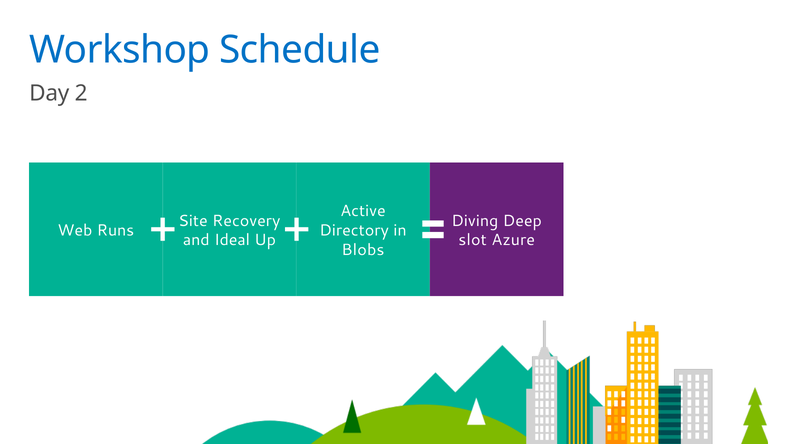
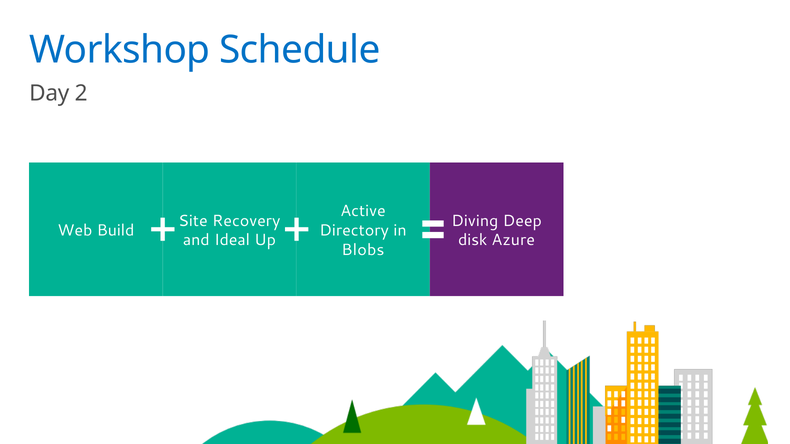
Runs: Runs -> Build
slot: slot -> disk
